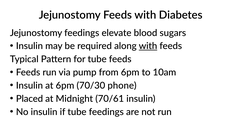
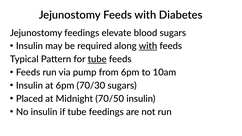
tube at (97, 59) underline: none -> present
70/30 phone: phone -> sugars
70/61: 70/61 -> 70/50
